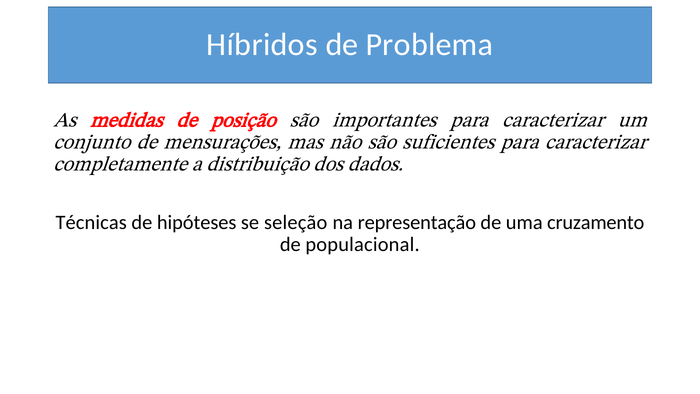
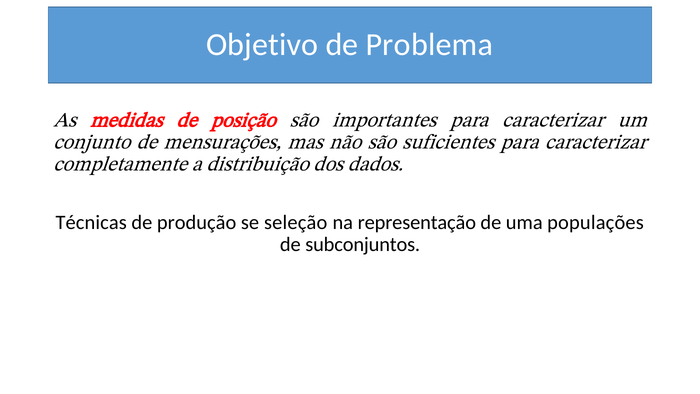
Híbridos: Híbridos -> Objetivo
hipóteses: hipóteses -> produção
cruzamento: cruzamento -> populações
populacional: populacional -> subconjuntos
